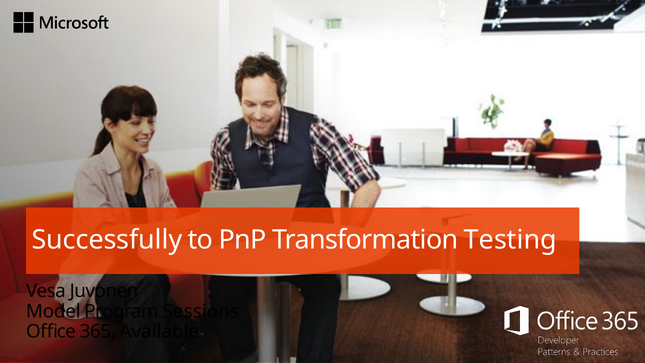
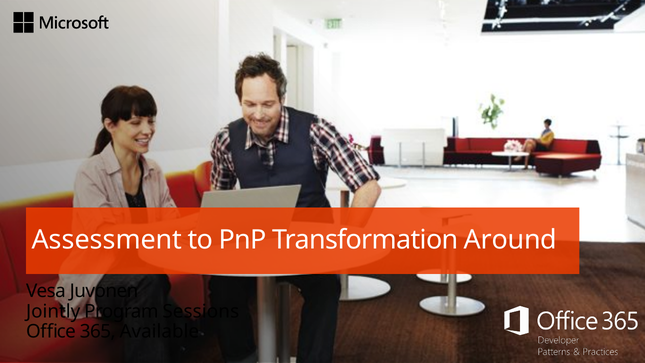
Successfully: Successfully -> Assessment
Testing: Testing -> Around
Model: Model -> Jointly
